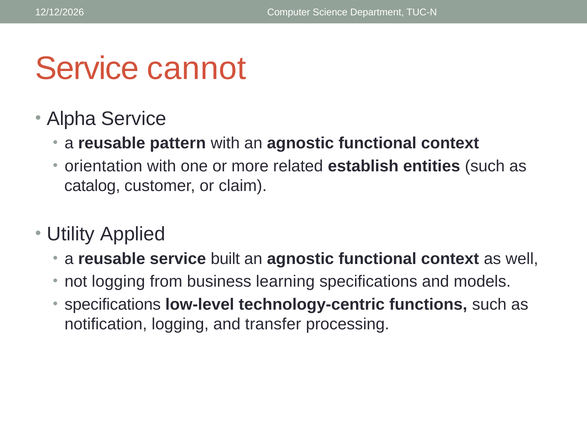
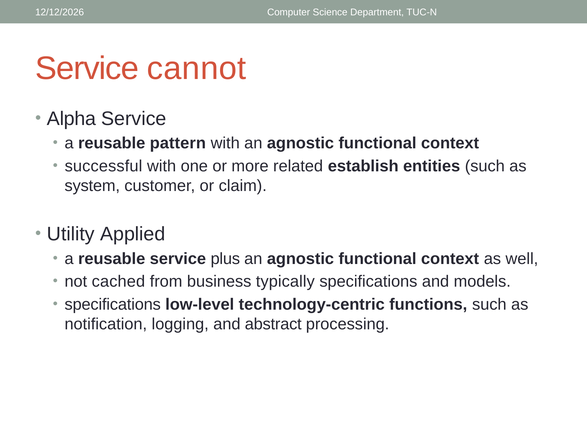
orientation: orientation -> successful
catalog: catalog -> system
built: built -> plus
not logging: logging -> cached
learning: learning -> typically
transfer: transfer -> abstract
